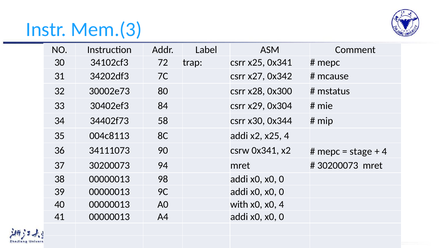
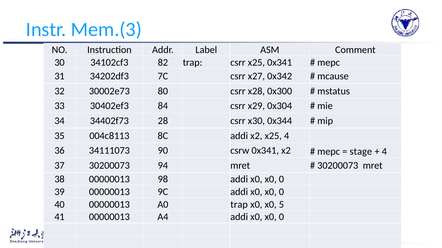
72: 72 -> 82
58: 58 -> 28
A0 with: with -> trap
x0 4: 4 -> 5
